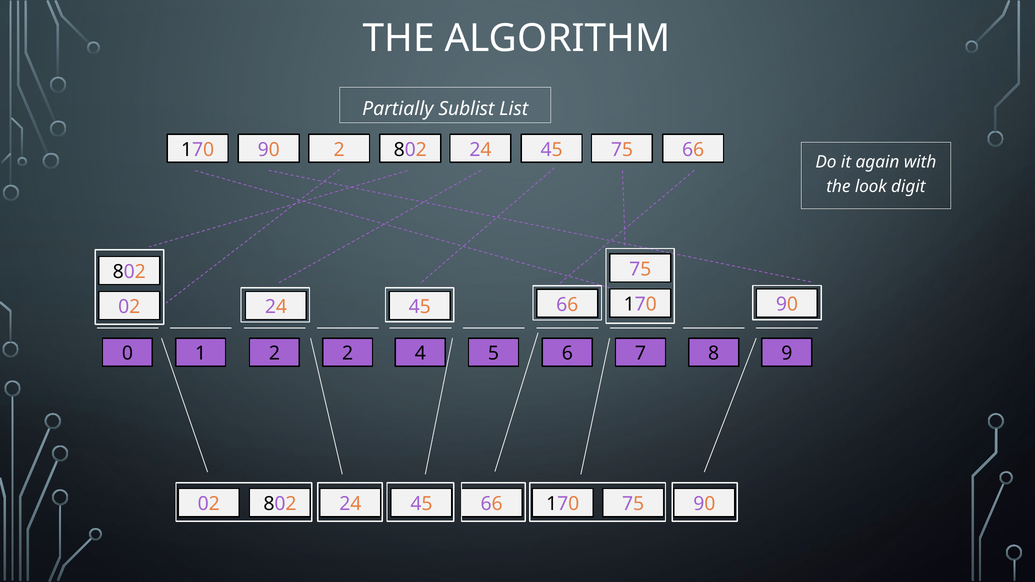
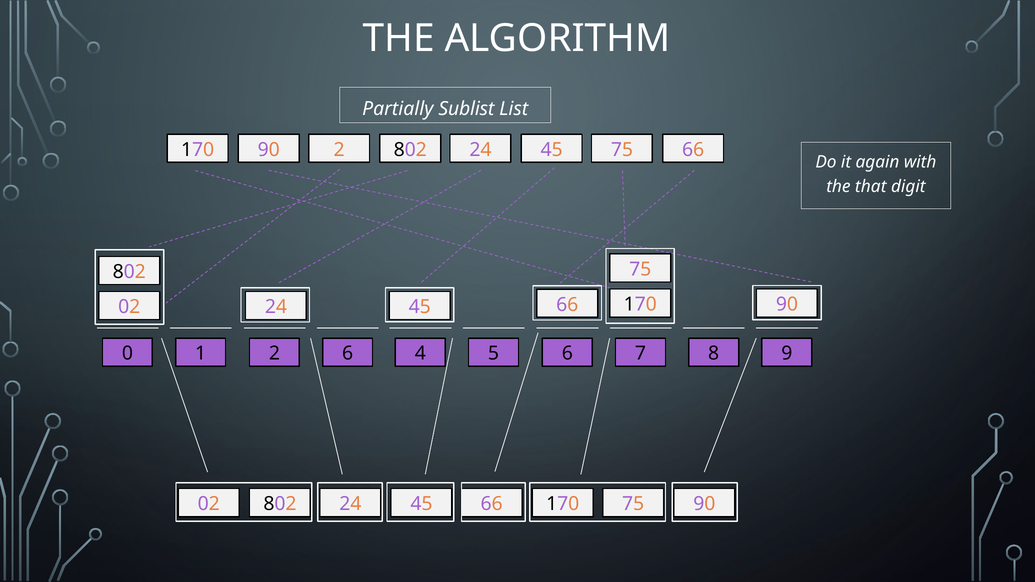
look: look -> that
2 2: 2 -> 6
